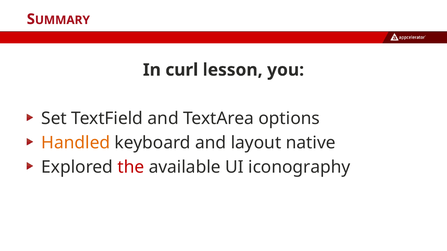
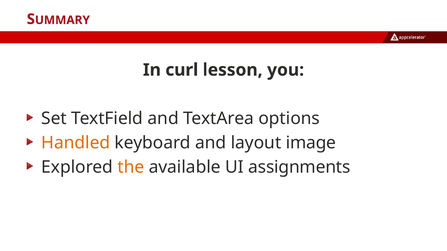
native: native -> image
the colour: red -> orange
iconography: iconography -> assignments
